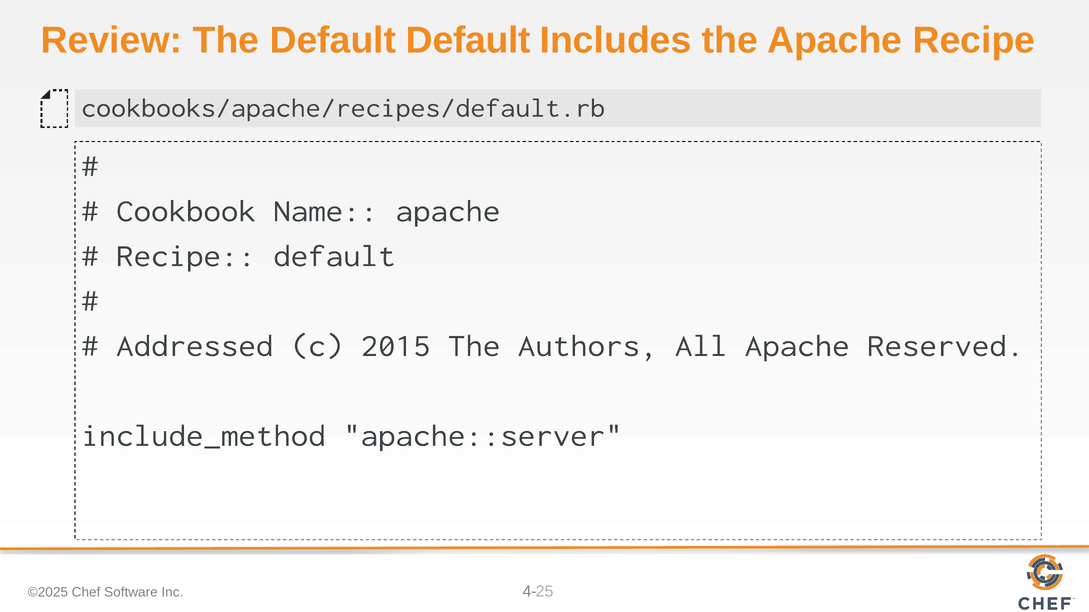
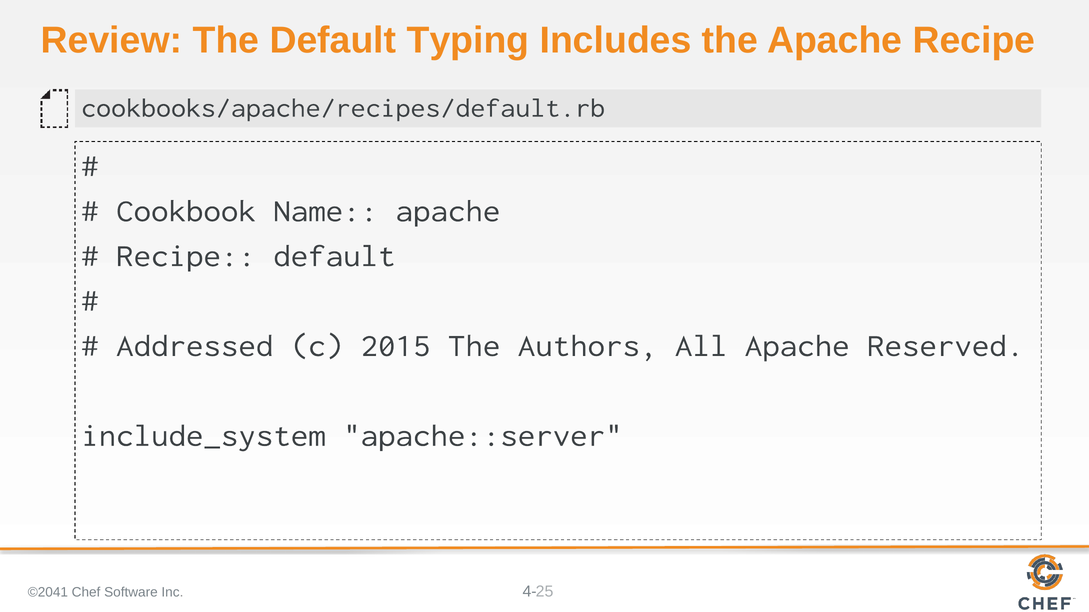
Default Default: Default -> Typing
include_method: include_method -> include_system
©2025: ©2025 -> ©2041
